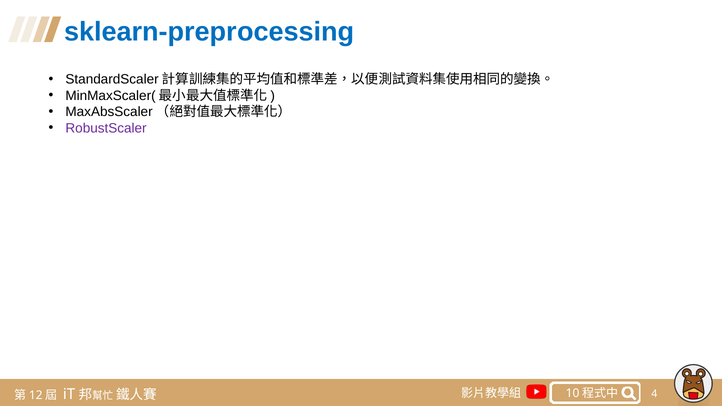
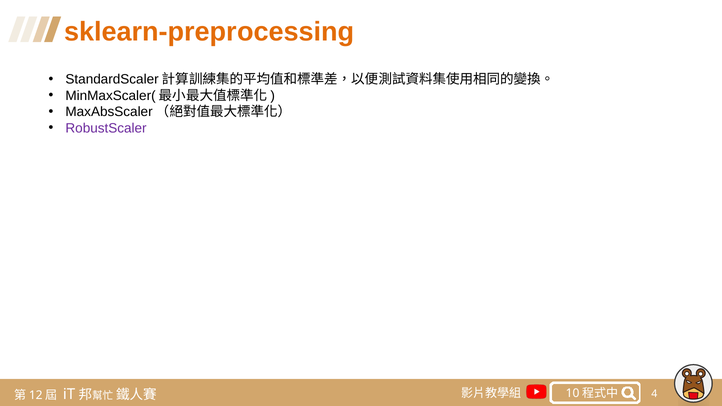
sklearn-preprocessing colour: blue -> orange
